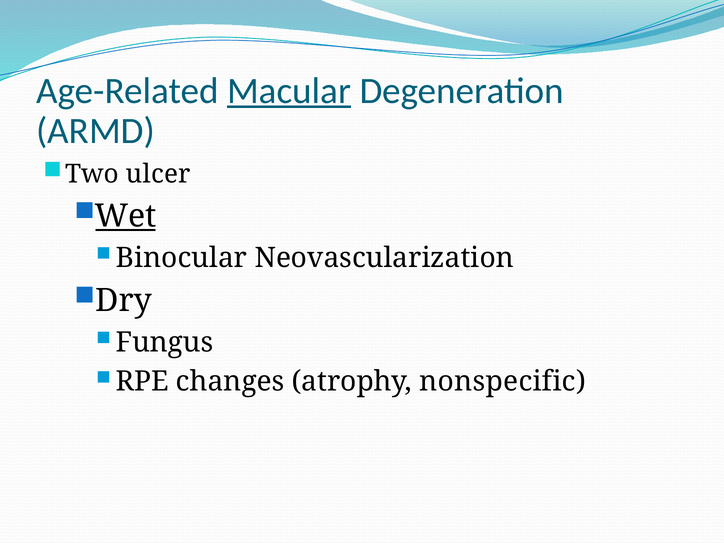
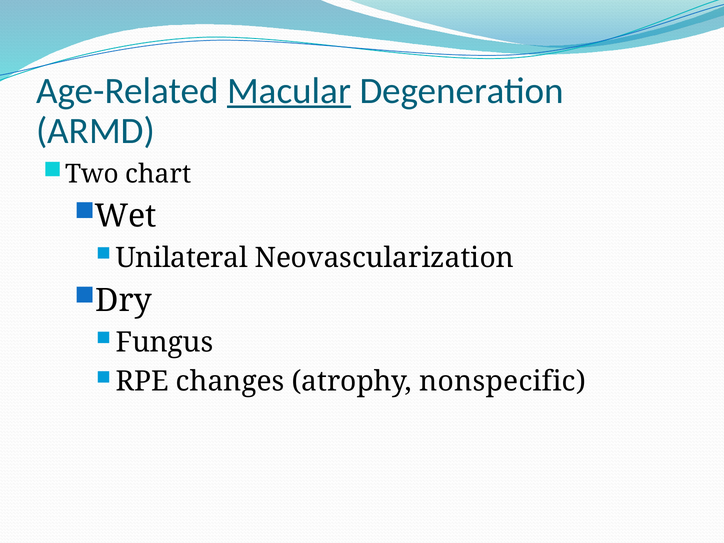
ulcer: ulcer -> chart
Wet underline: present -> none
Binocular: Binocular -> Unilateral
